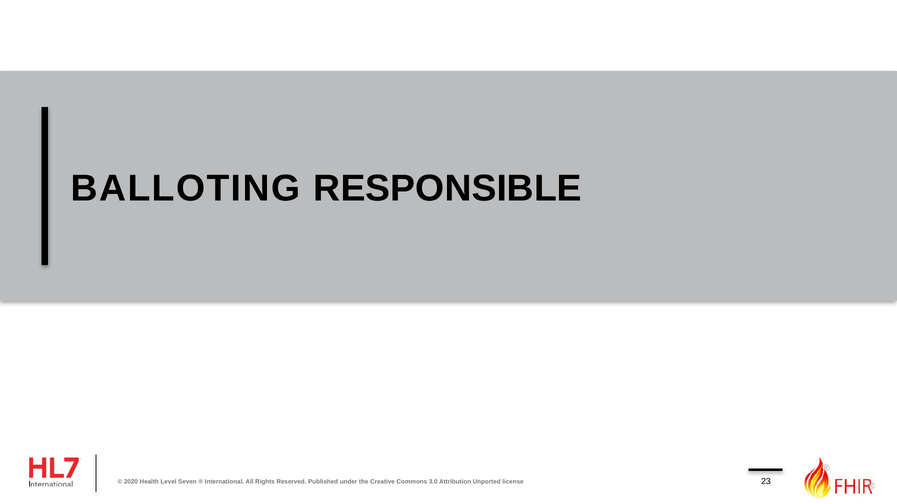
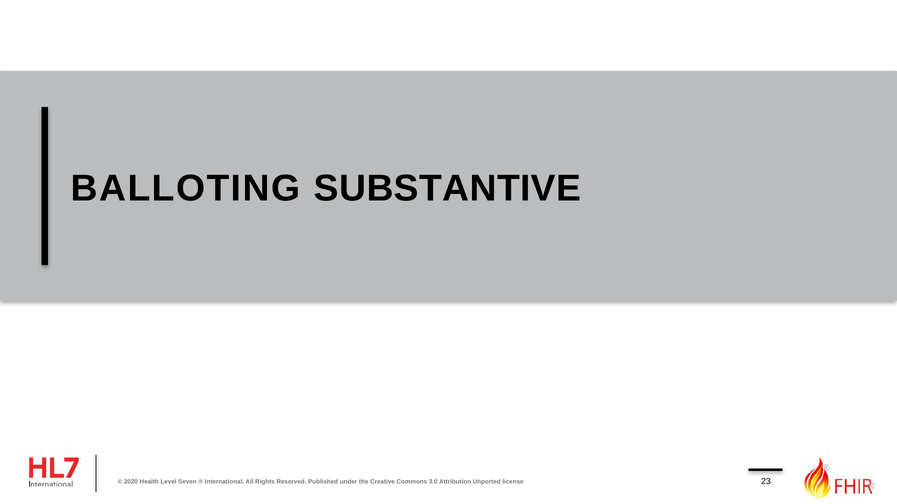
RESPONSIBLE: RESPONSIBLE -> SUBSTANTIVE
